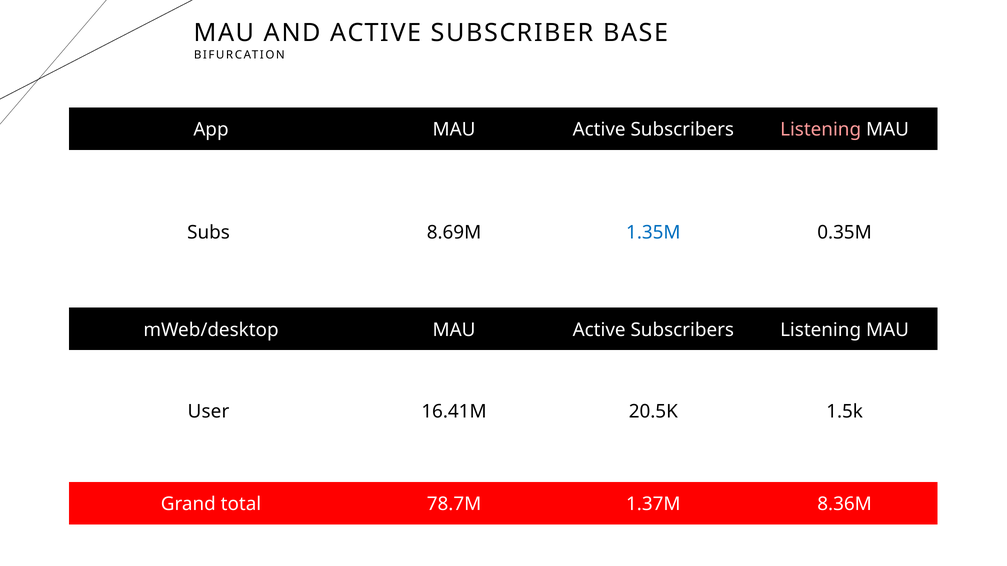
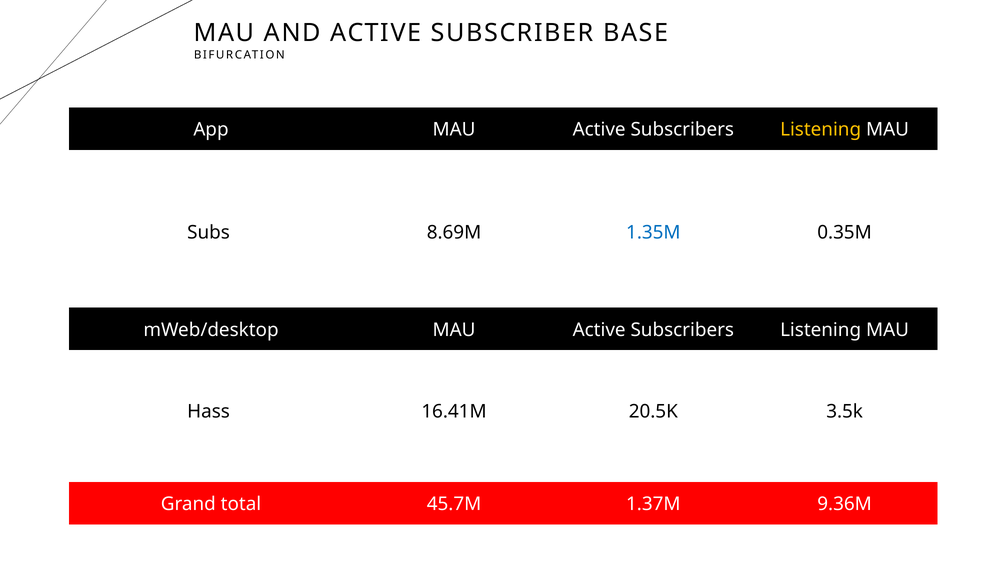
Listening at (821, 130) colour: pink -> yellow
User: User -> Hass
1.5k: 1.5k -> 3.5k
78.7M: 78.7M -> 45.7M
8.36M: 8.36M -> 9.36M
